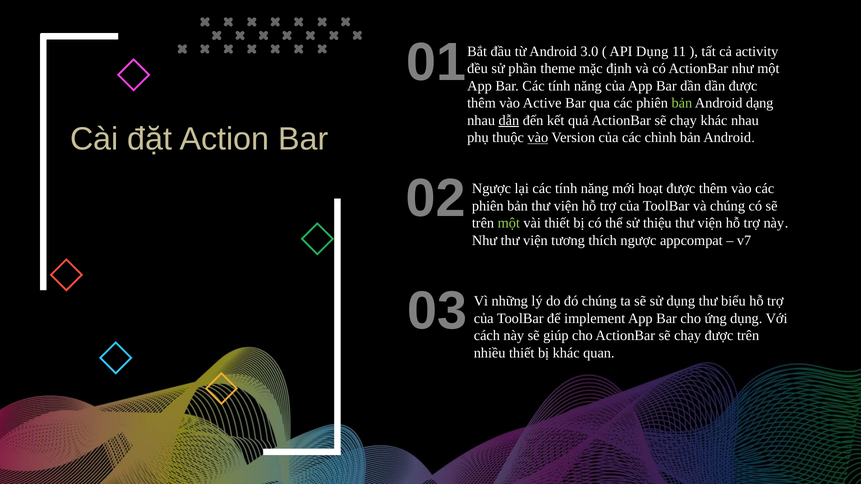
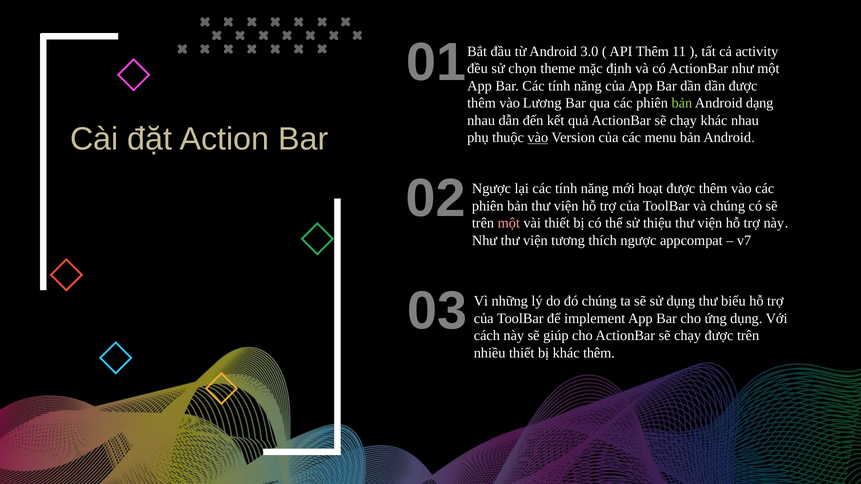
API Dụng: Dụng -> Thêm
phần: phần -> chọn
Active: Active -> Lương
dẫn underline: present -> none
chình: chình -> menu
một at (509, 223) colour: light green -> pink
khác quan: quan -> thêm
